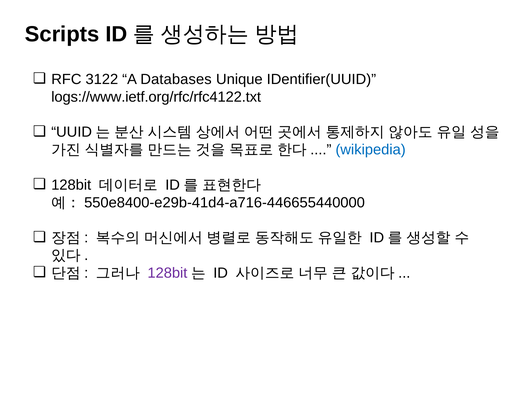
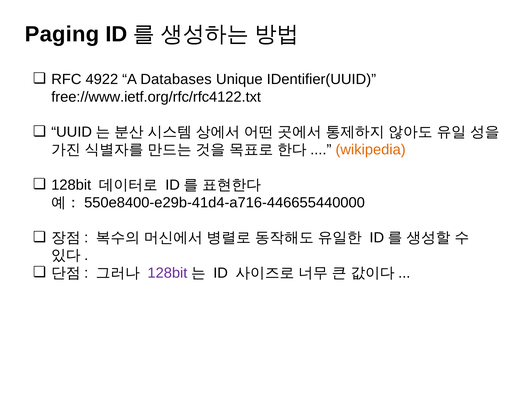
Scripts: Scripts -> Paging
3122: 3122 -> 4922
logs://www.ietf.org/rfc/rfc4122.txt: logs://www.ietf.org/rfc/rfc4122.txt -> free://www.ietf.org/rfc/rfc4122.txt
wikipedia colour: blue -> orange
